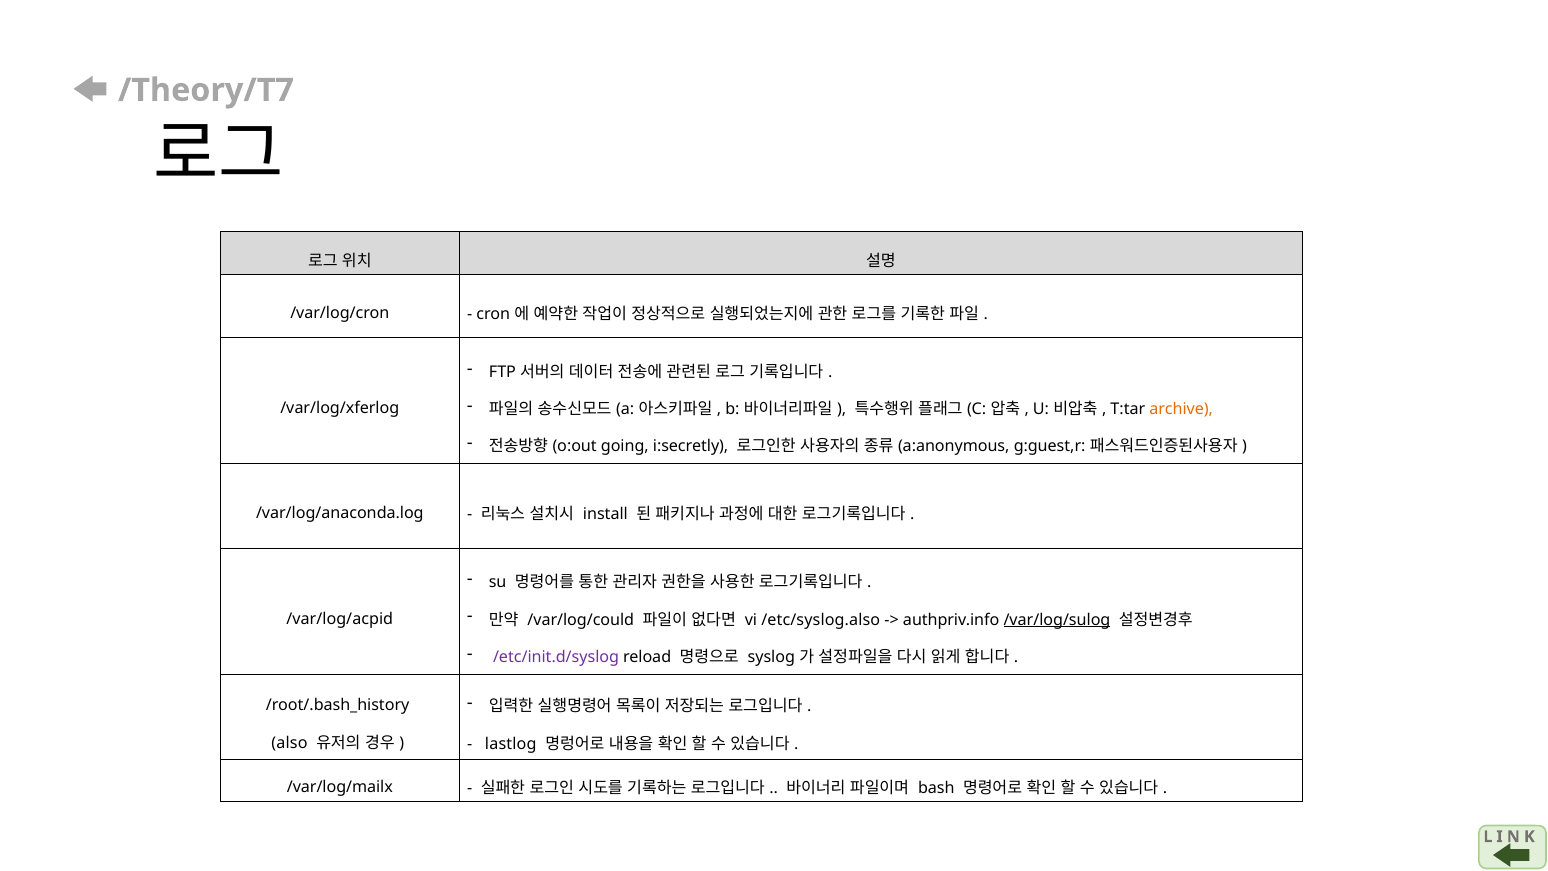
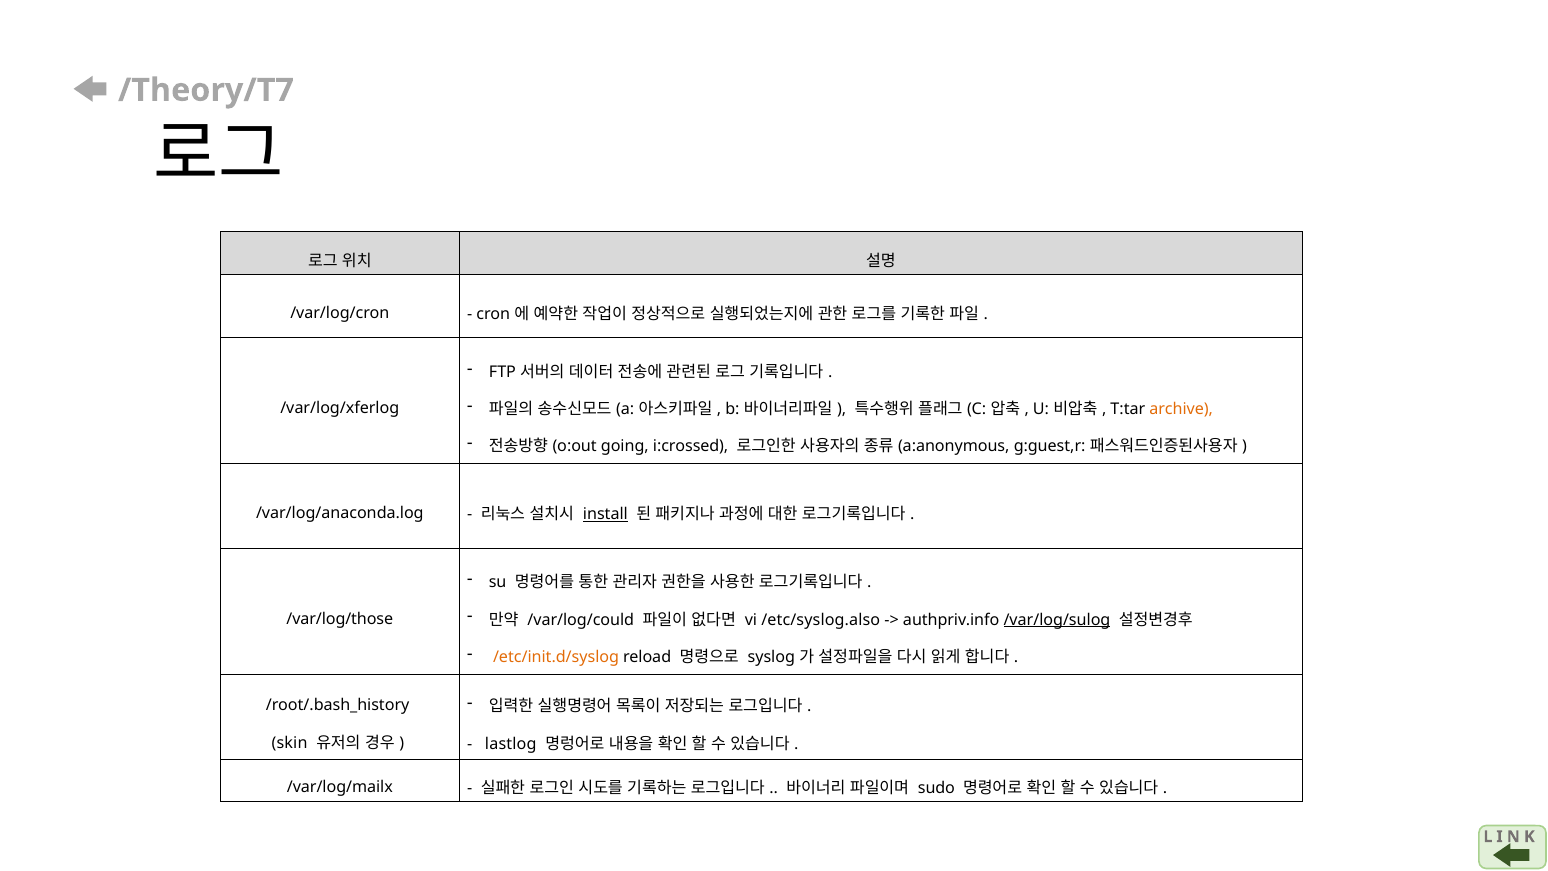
i:secretly: i:secretly -> i:crossed
install underline: none -> present
/var/log/acpid: /var/log/acpid -> /var/log/those
/etc/init.d/syslog colour: purple -> orange
also: also -> skin
bash: bash -> sudo
